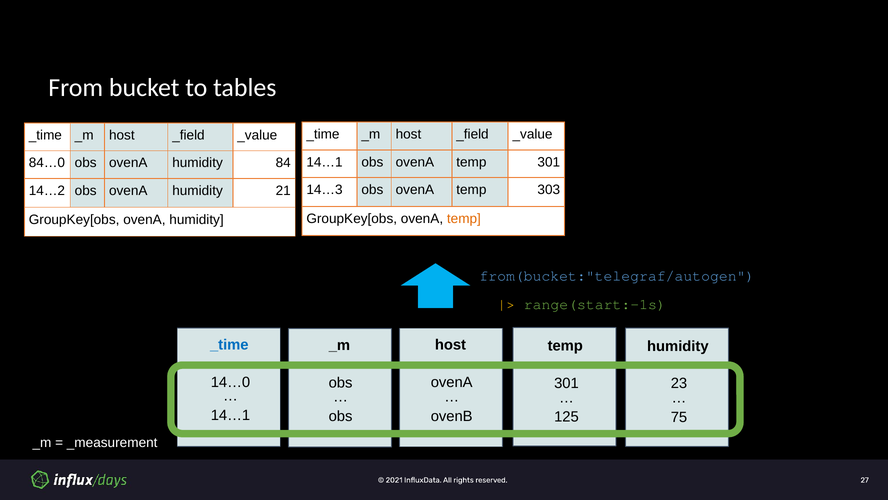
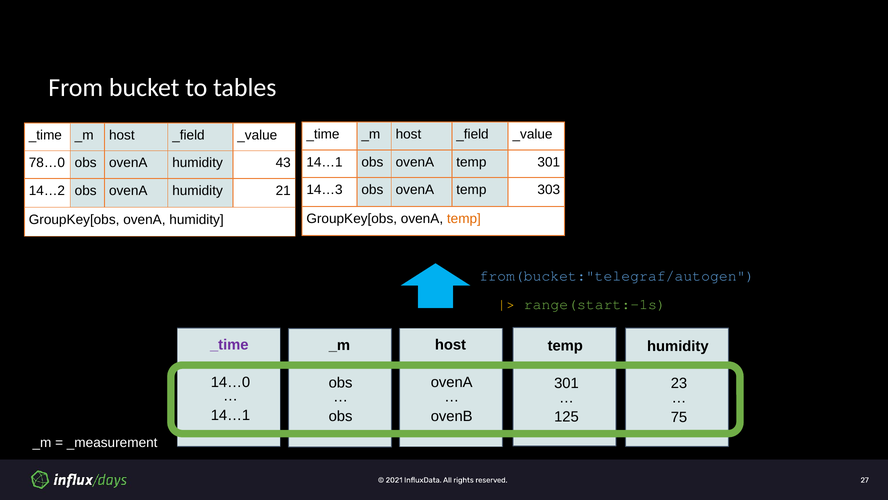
84…0: 84…0 -> 78…0
84: 84 -> 43
_time at (229, 345) colour: blue -> purple
